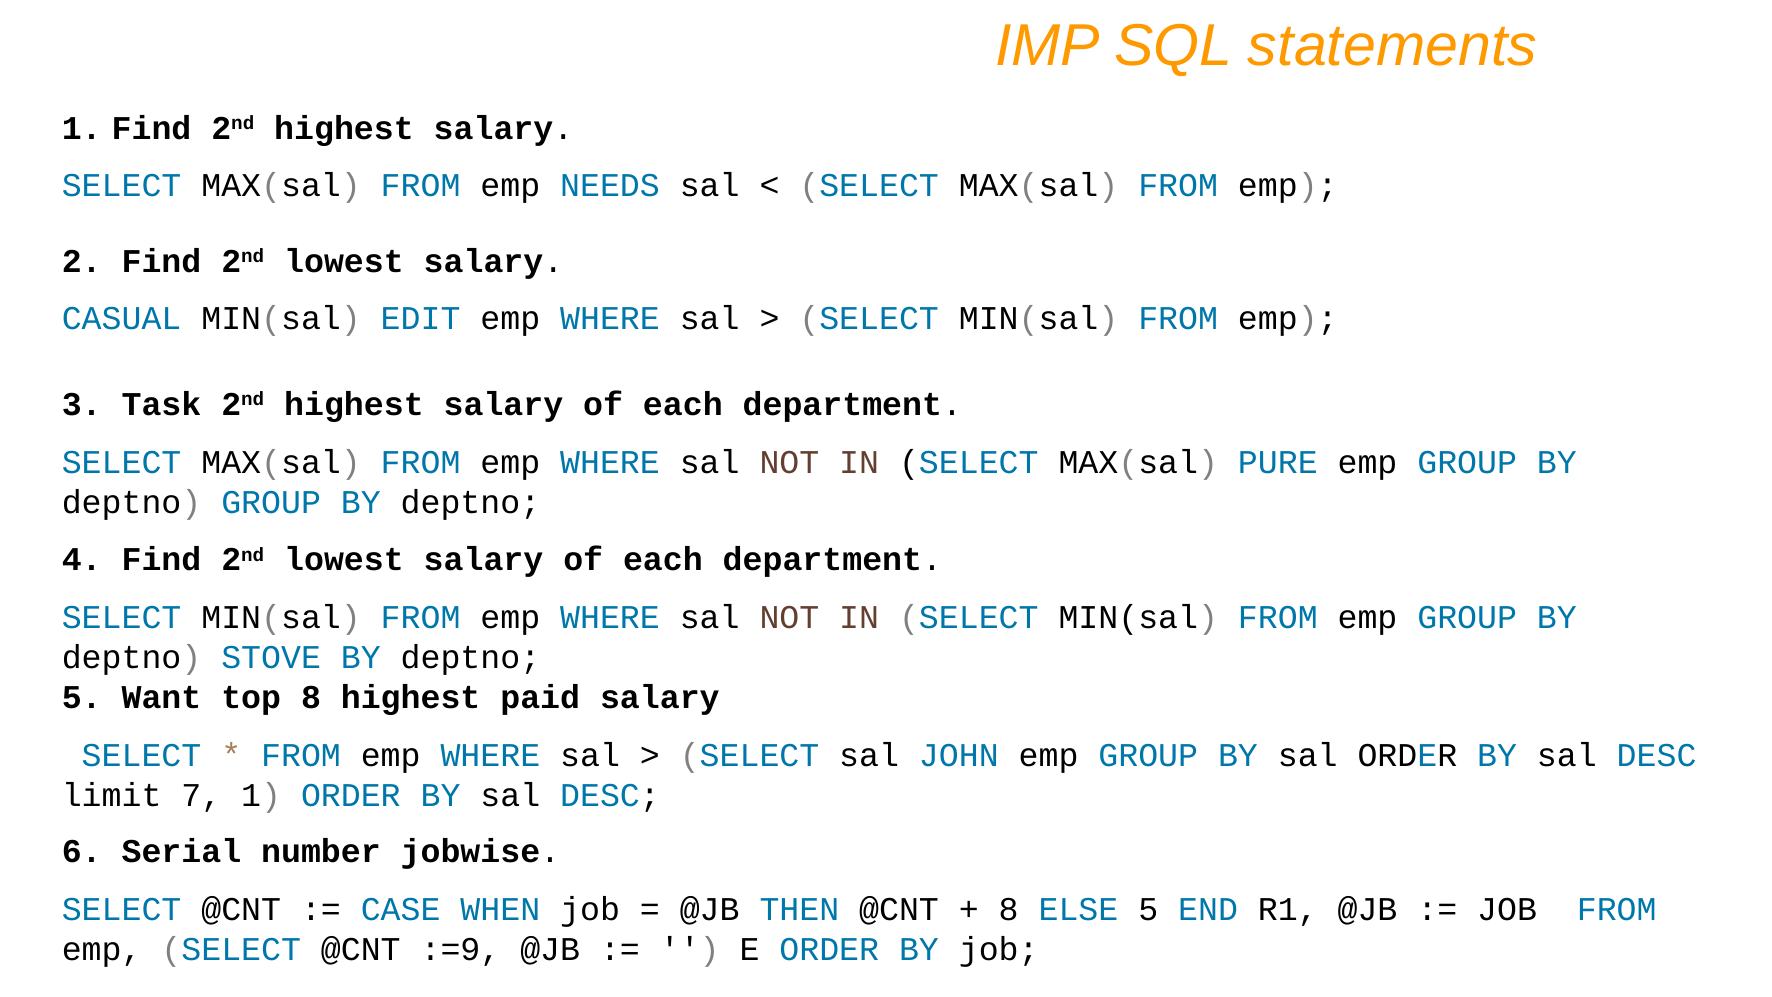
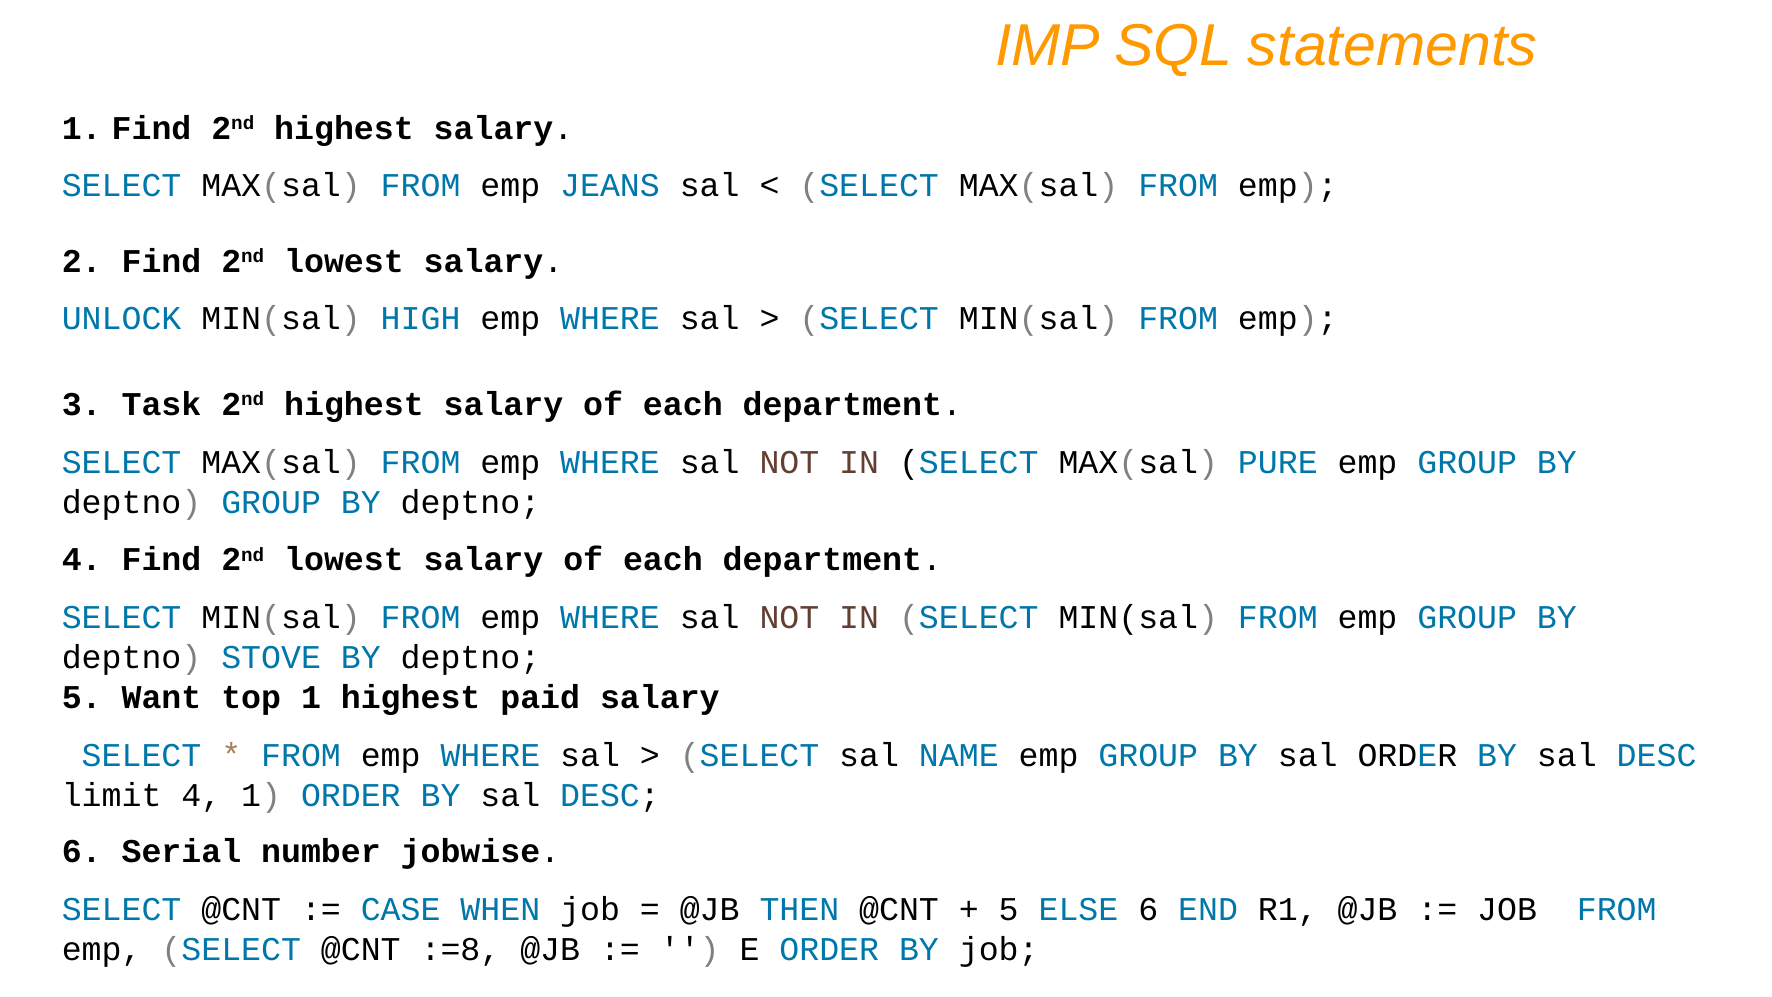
NEEDS: NEEDS -> JEANS
CASUAL: CASUAL -> UNLOCK
EDIT: EDIT -> HIGH
top 8: 8 -> 1
JOHN: JOHN -> NAME
limit 7: 7 -> 4
8 at (1009, 909): 8 -> 5
ELSE 5: 5 -> 6
:=9: :=9 -> :=8
